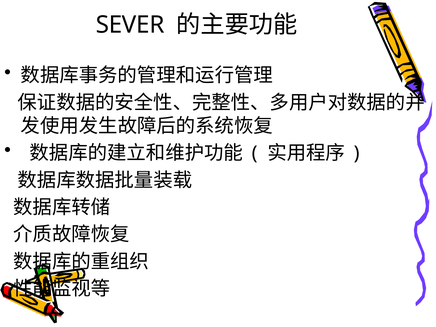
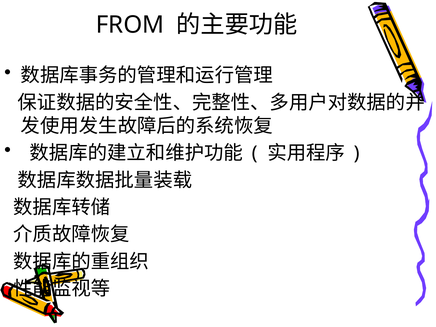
SEVER: SEVER -> FROM
